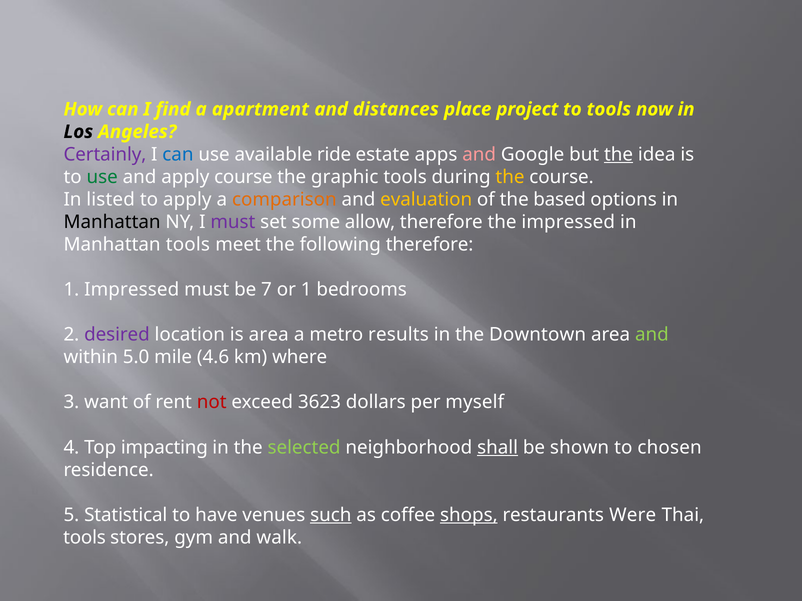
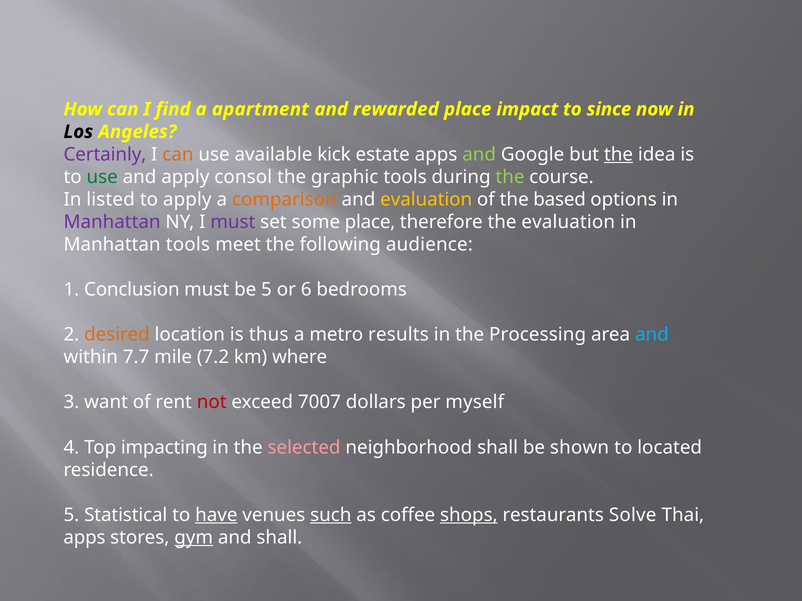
distances: distances -> rewarded
project: project -> impact
to tools: tools -> since
can at (178, 154) colour: blue -> orange
ride: ride -> kick
and at (479, 154) colour: pink -> light green
apply course: course -> consol
the at (510, 177) colour: yellow -> light green
Manhattan at (112, 222) colour: black -> purple
some allow: allow -> place
the impressed: impressed -> evaluation
following therefore: therefore -> audience
1 Impressed: Impressed -> Conclusion
be 7: 7 -> 5
or 1: 1 -> 6
desired colour: purple -> orange
is area: area -> thus
Downtown: Downtown -> Processing
and at (652, 335) colour: light green -> light blue
5.0: 5.0 -> 7.7
4.6: 4.6 -> 7.2
3623: 3623 -> 7007
selected colour: light green -> pink
shall at (498, 448) underline: present -> none
chosen: chosen -> located
have underline: none -> present
Were: Were -> Solve
tools at (85, 538): tools -> apps
gym underline: none -> present
and walk: walk -> shall
